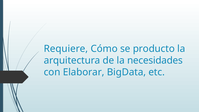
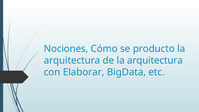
Requiere: Requiere -> Nociones
de la necesidades: necesidades -> arquitectura
